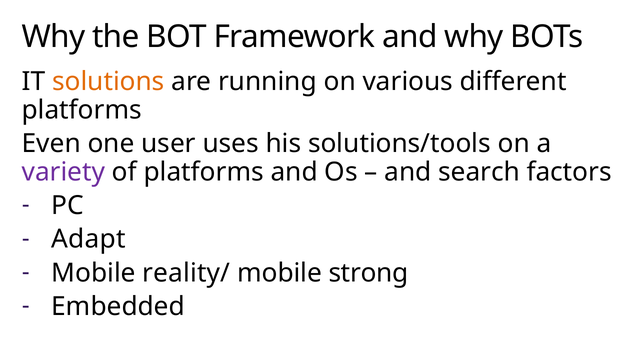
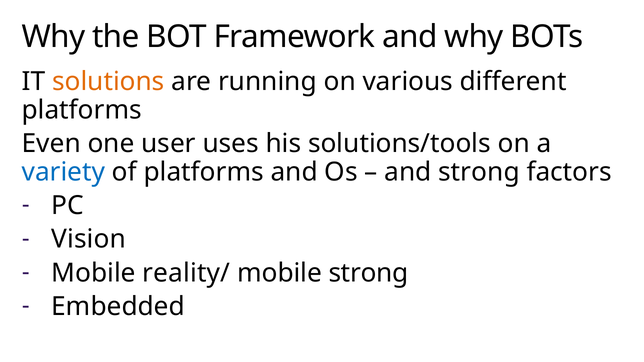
variety colour: purple -> blue
and search: search -> strong
Adapt: Adapt -> Vision
